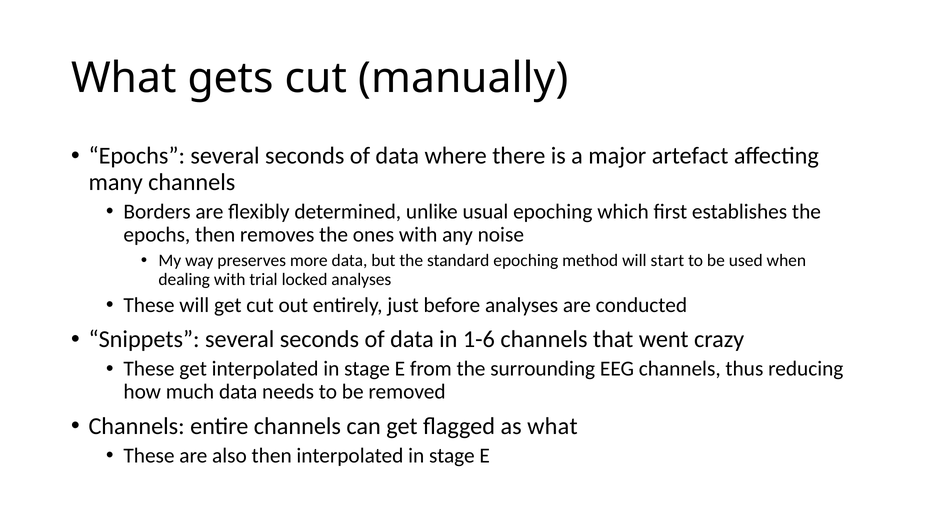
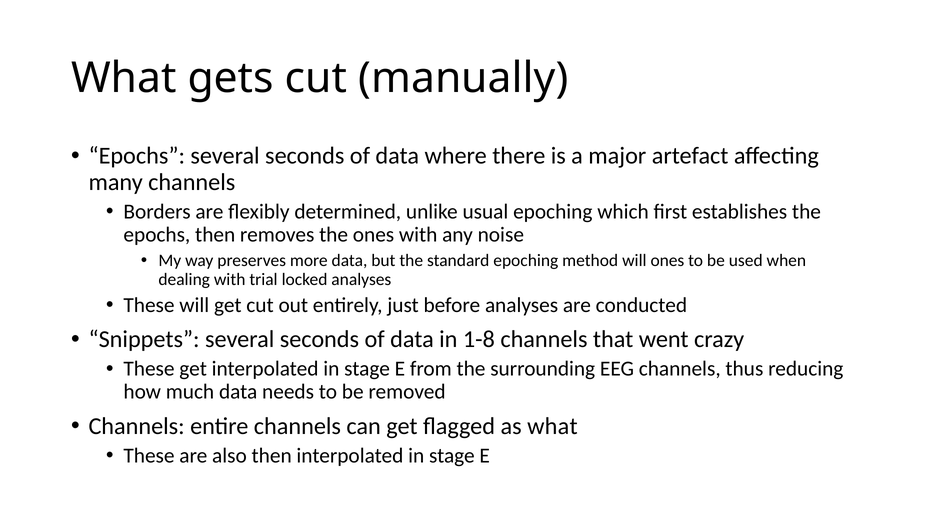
will start: start -> ones
1-6: 1-6 -> 1-8
